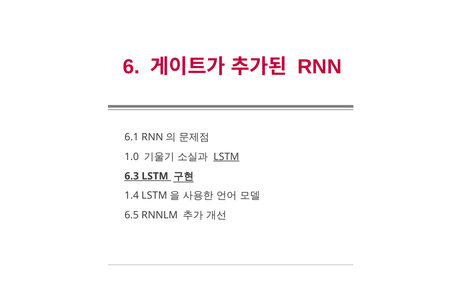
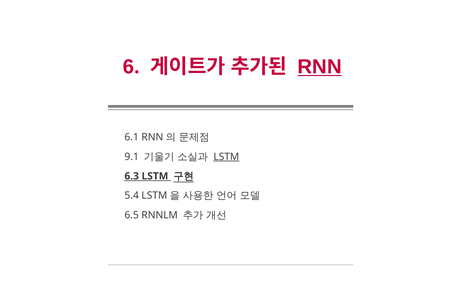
RNN underline: none -> present
1.0: 1.0 -> 9.1
1.4: 1.4 -> 5.4
